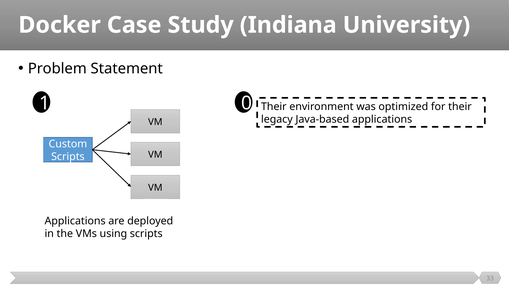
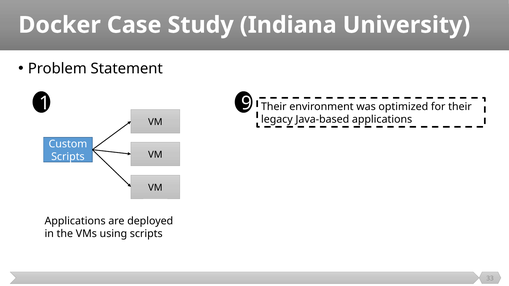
0: 0 -> 9
